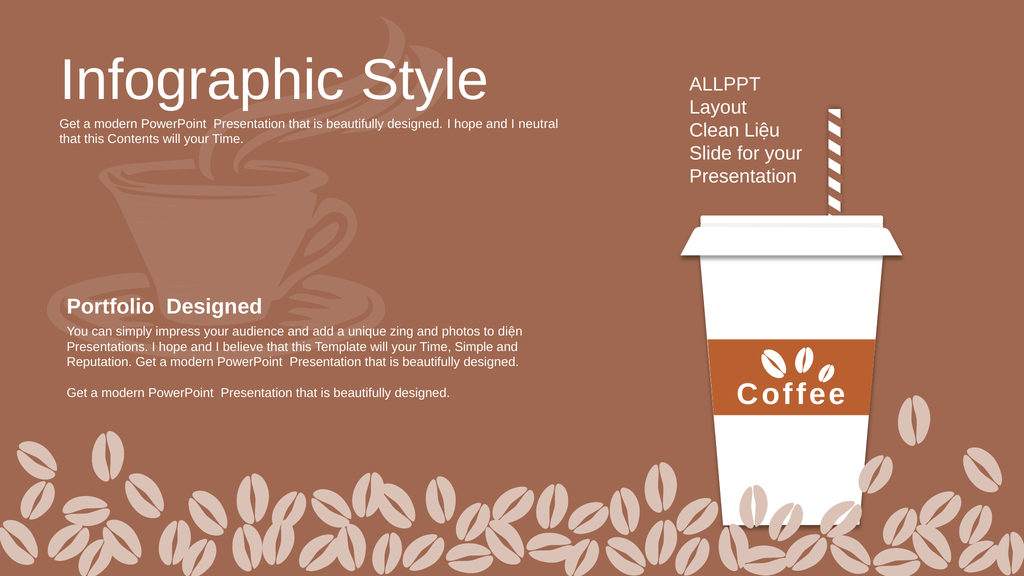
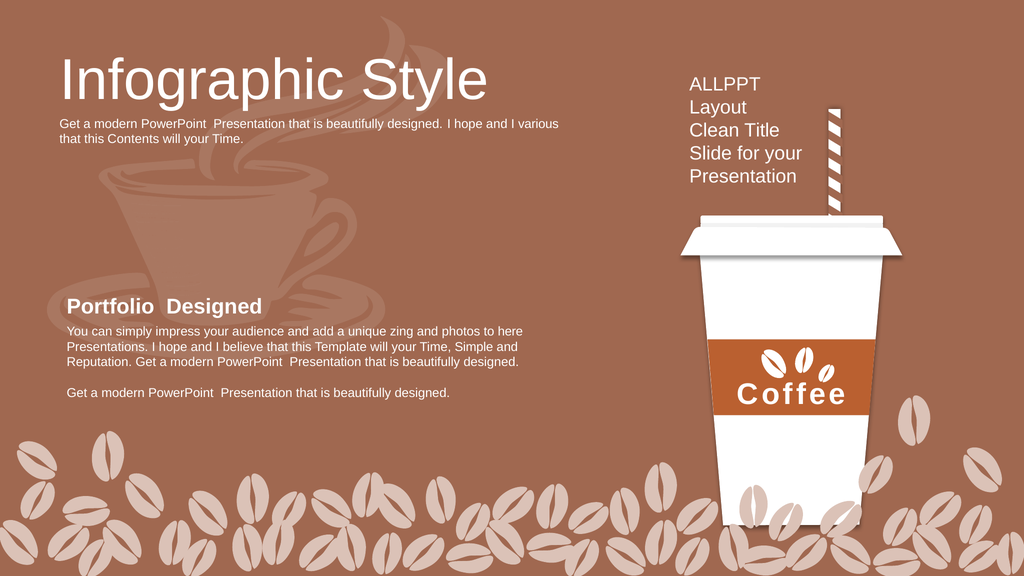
neutral: neutral -> various
Liệu: Liệu -> Title
diện: diện -> here
